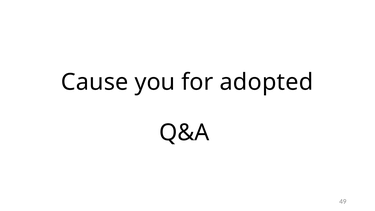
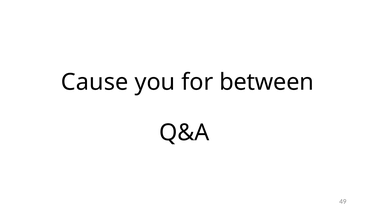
adopted: adopted -> between
